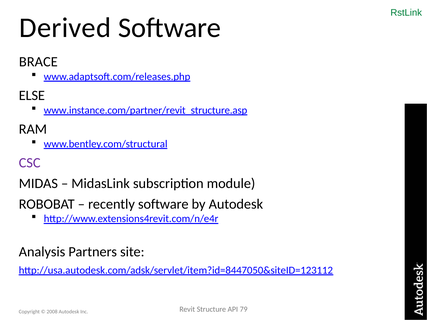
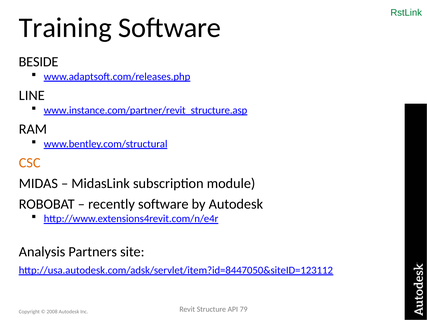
Derived: Derived -> Training
BRACE: BRACE -> BESIDE
ELSE: ELSE -> LINE
CSC colour: purple -> orange
